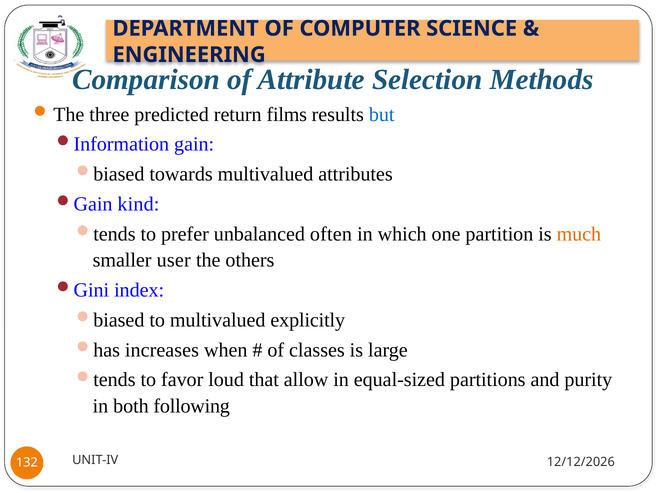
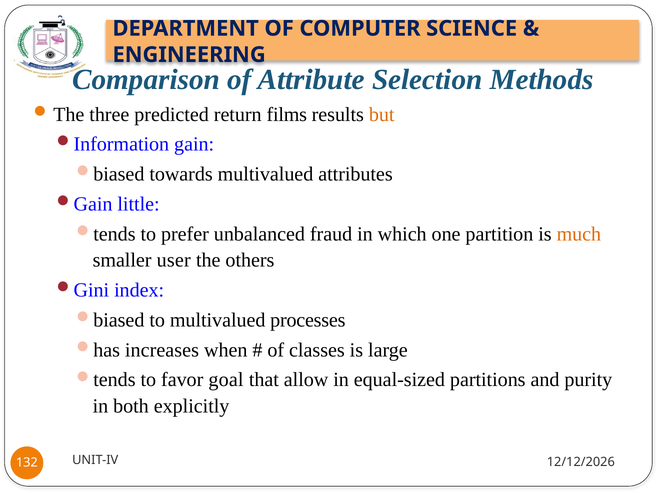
but colour: blue -> orange
kind: kind -> little
often: often -> fraud
explicitly: explicitly -> processes
loud: loud -> goal
following: following -> explicitly
